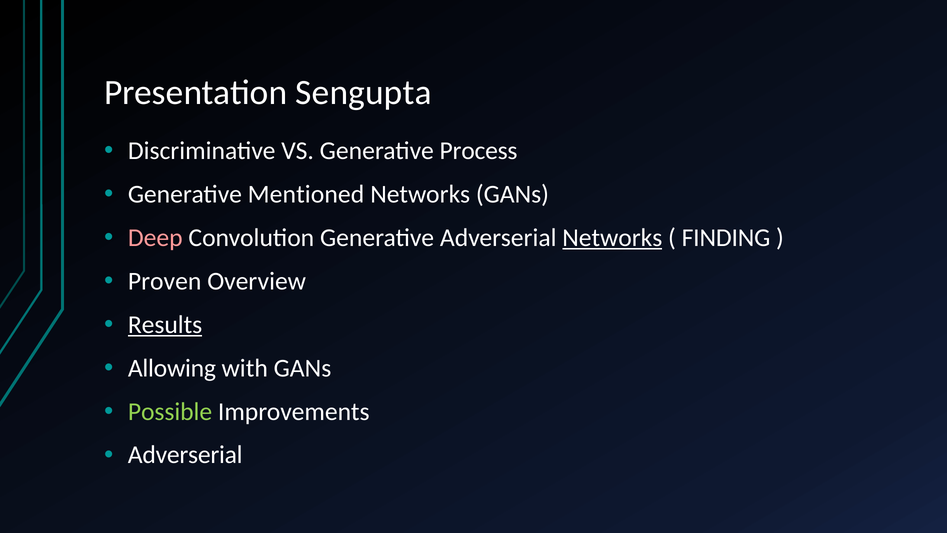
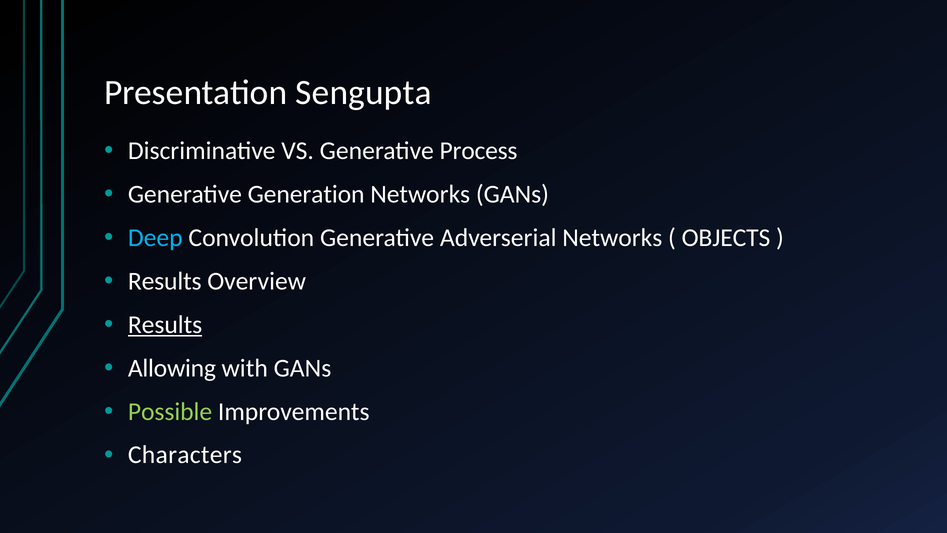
Mentioned: Mentioned -> Generation
Deep colour: pink -> light blue
Networks at (612, 238) underline: present -> none
FINDING: FINDING -> OBJECTS
Proven at (165, 281): Proven -> Results
Adverserial at (185, 455): Adverserial -> Characters
